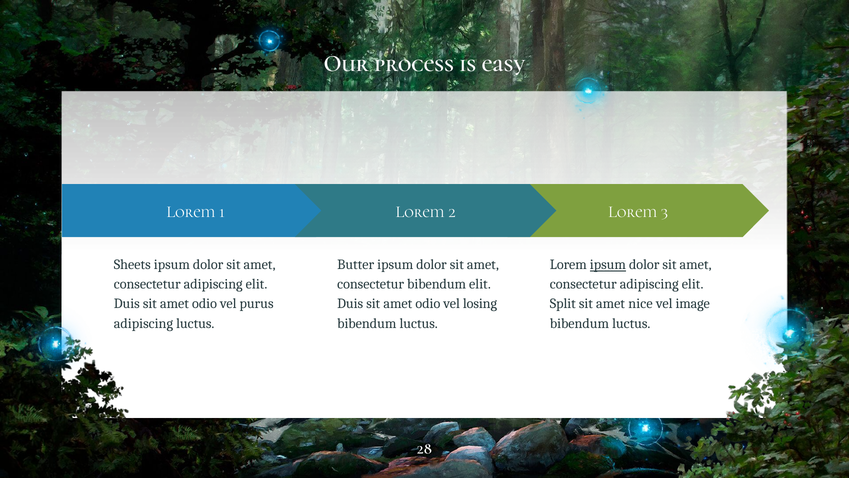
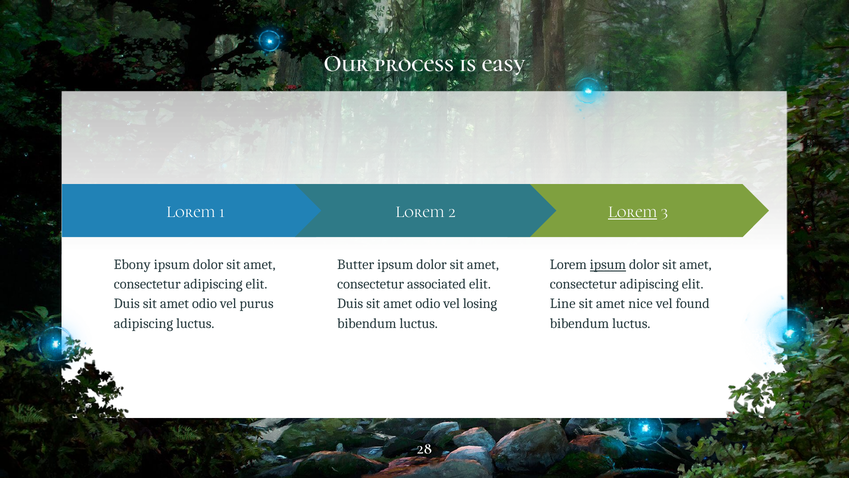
Lorem at (633, 212) underline: none -> present
Sheets: Sheets -> Ebony
consectetur bibendum: bibendum -> associated
Split: Split -> Line
image: image -> found
